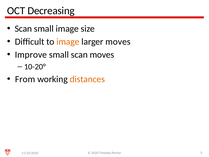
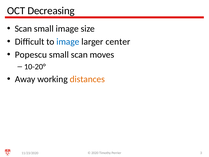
image at (68, 42) colour: orange -> blue
larger moves: moves -> center
Improve: Improve -> Popescu
From: From -> Away
